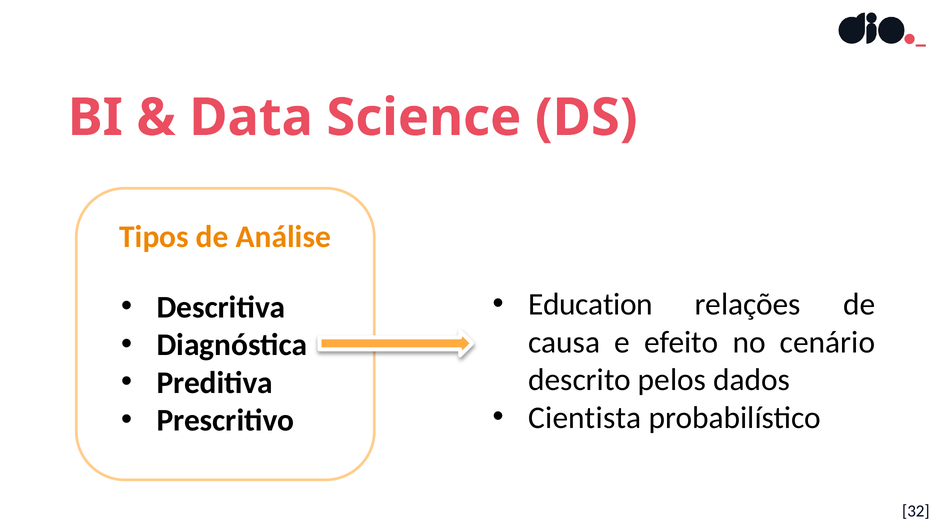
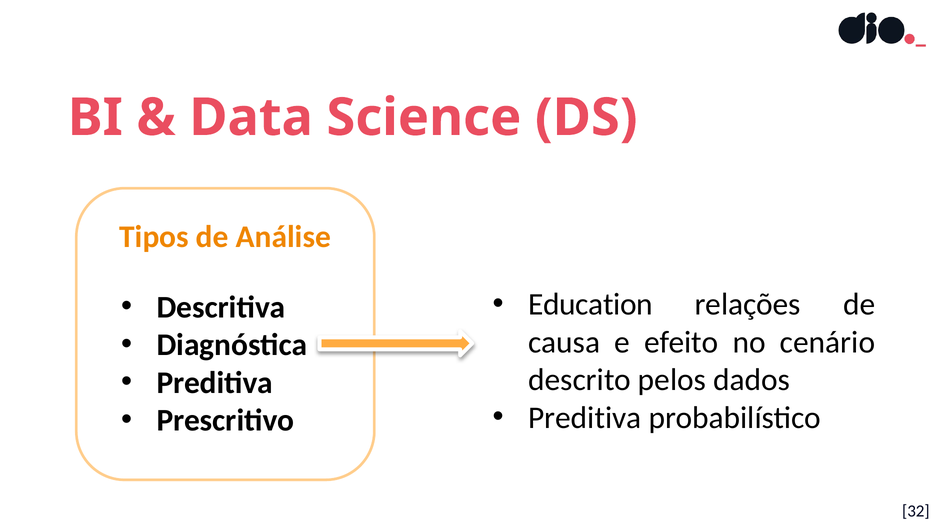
Cientista at (585, 417): Cientista -> Preditiva
